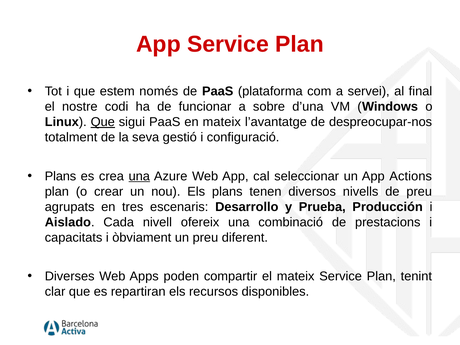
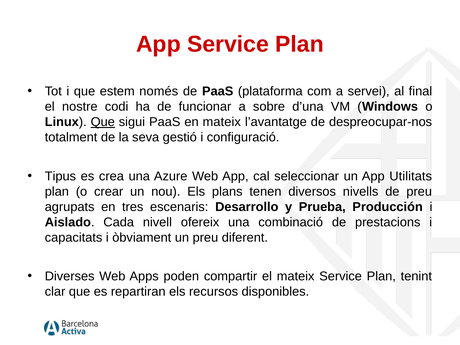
Plans at (60, 176): Plans -> Tipus
una at (139, 176) underline: present -> none
Actions: Actions -> Utilitats
